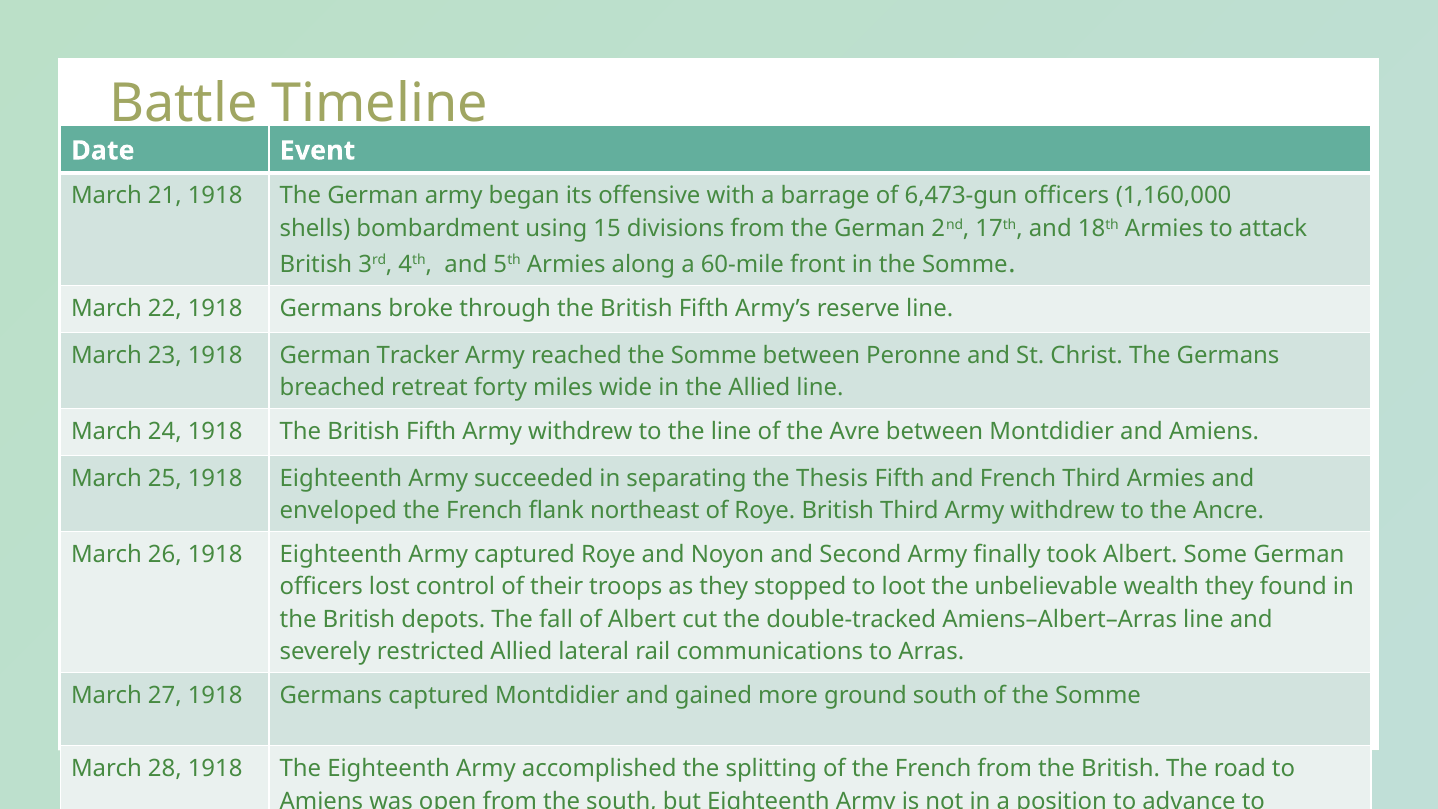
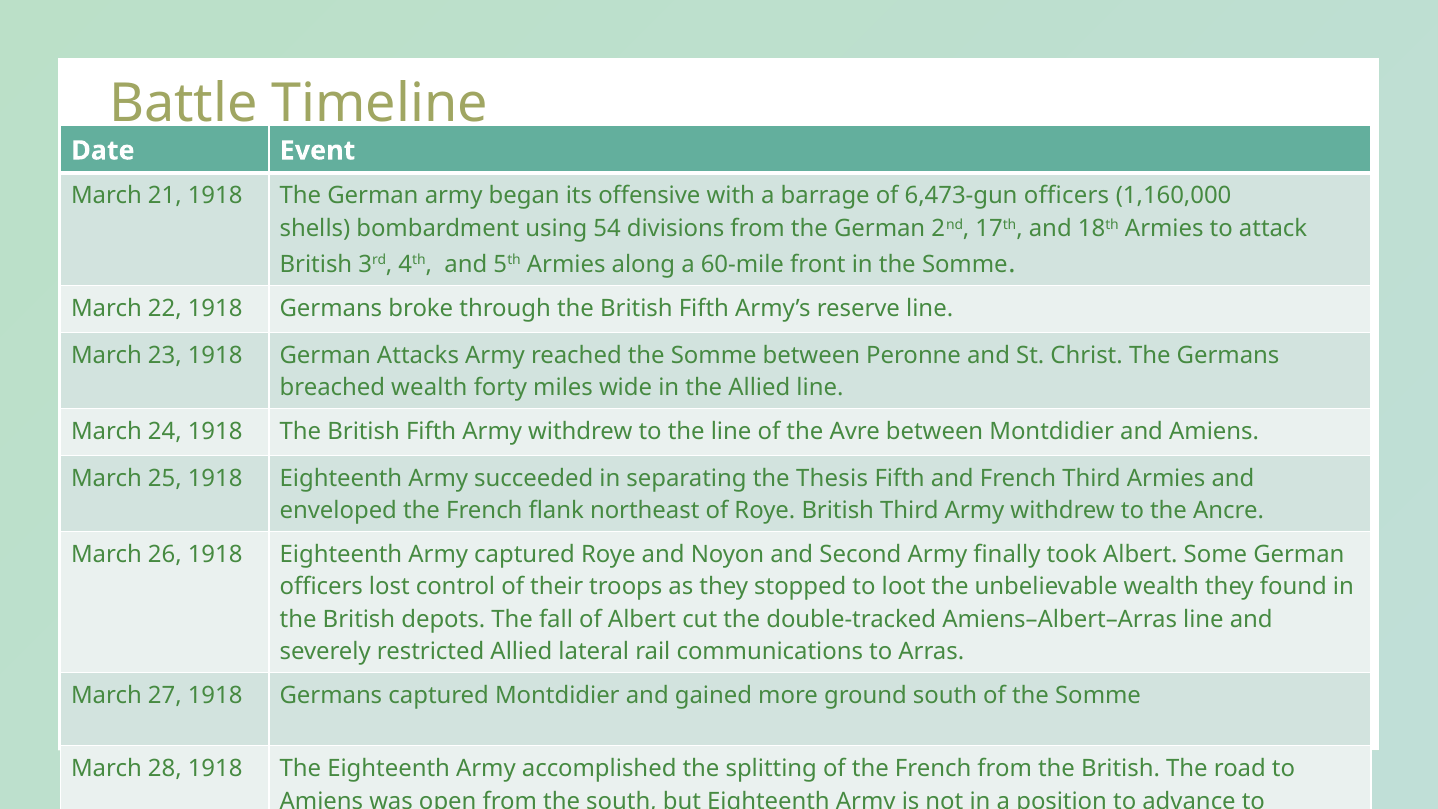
15: 15 -> 54
Tracker: Tracker -> Attacks
breached retreat: retreat -> wealth
